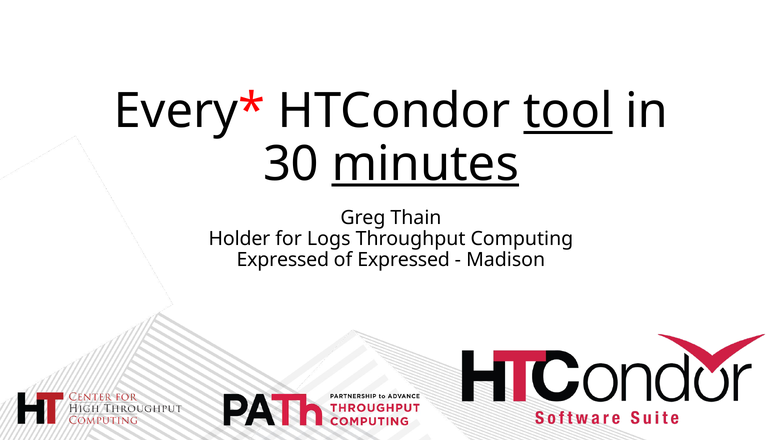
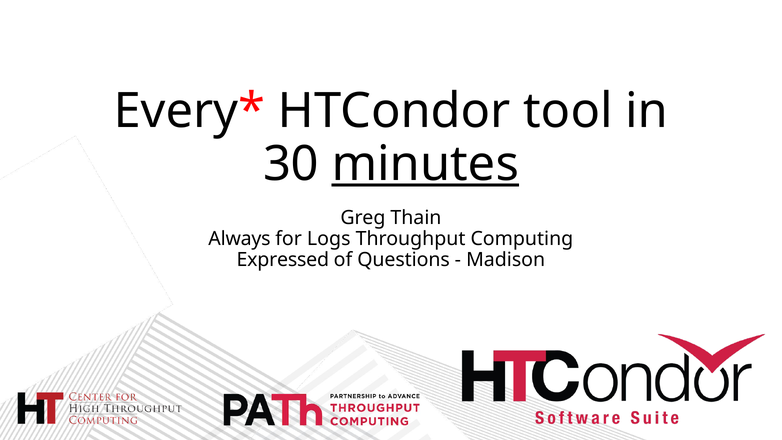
tool underline: present -> none
Holder: Holder -> Always
of Expressed: Expressed -> Questions
